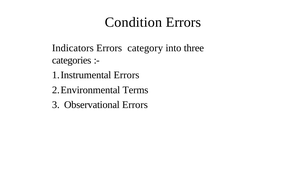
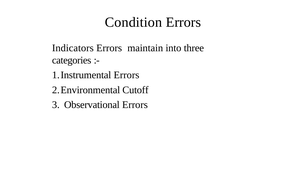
category: category -> maintain
Terms: Terms -> Cutoff
